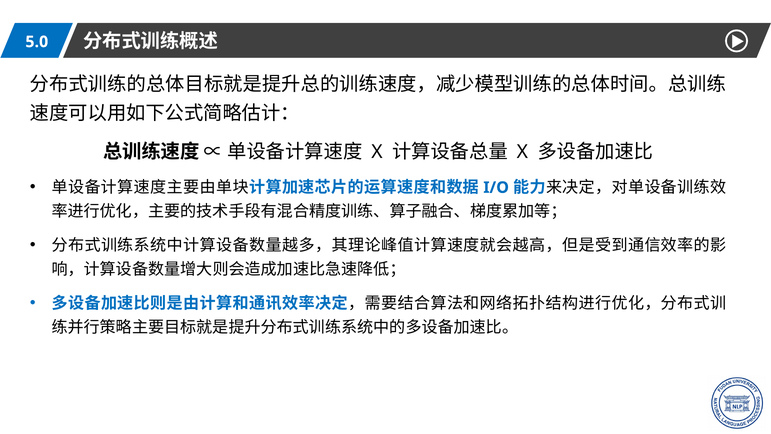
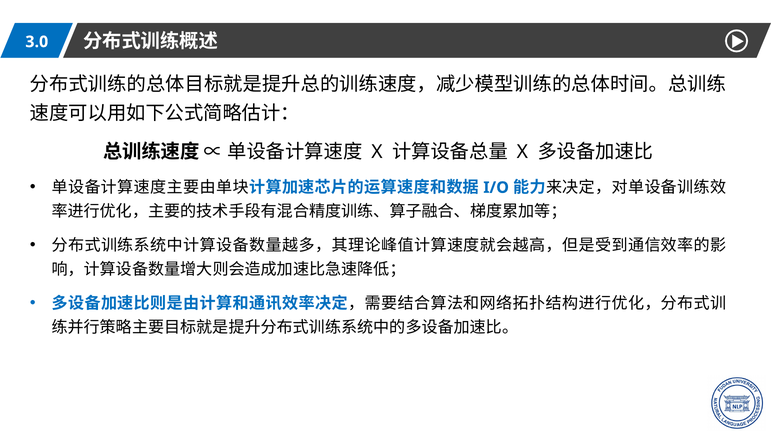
5.0: 5.0 -> 3.0
